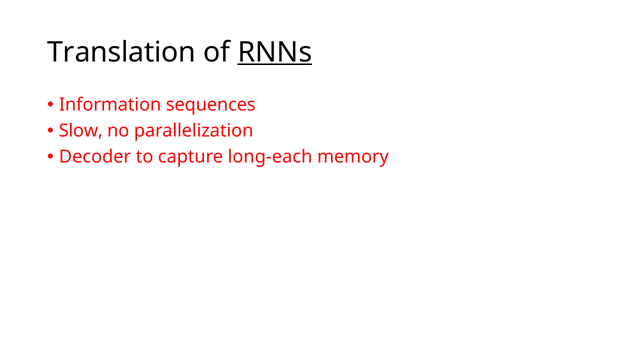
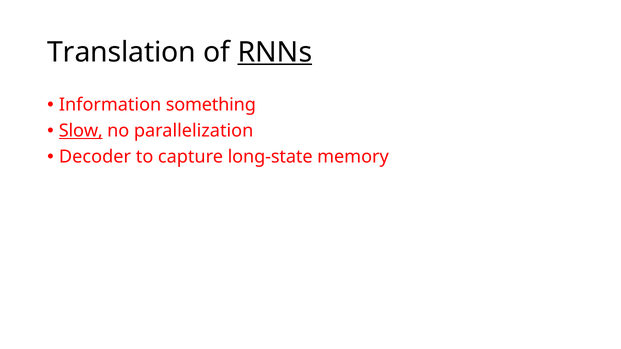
sequences: sequences -> something
Slow underline: none -> present
long-each: long-each -> long-state
